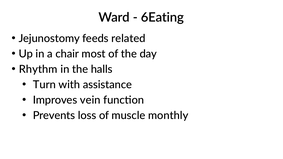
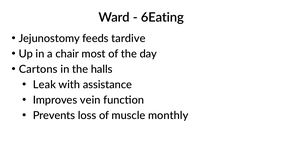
related: related -> tardive
Rhythm: Rhythm -> Cartons
Turn: Turn -> Leak
